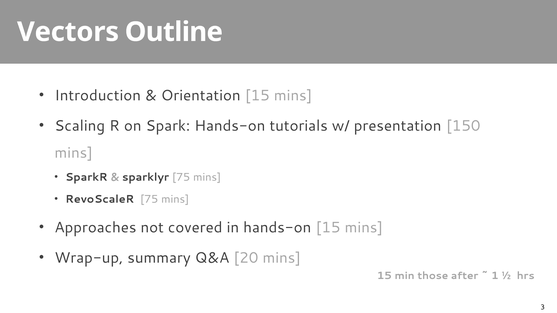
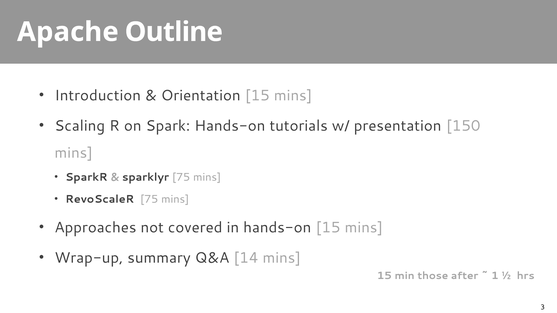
Vectors: Vectors -> Apache
20: 20 -> 14
